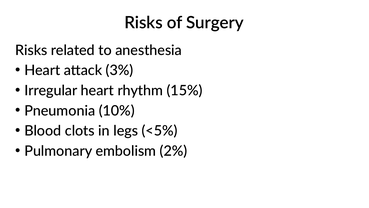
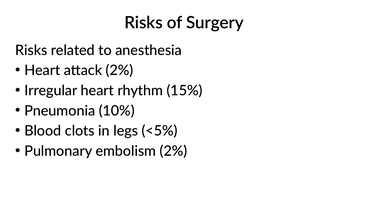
attack 3%: 3% -> 2%
